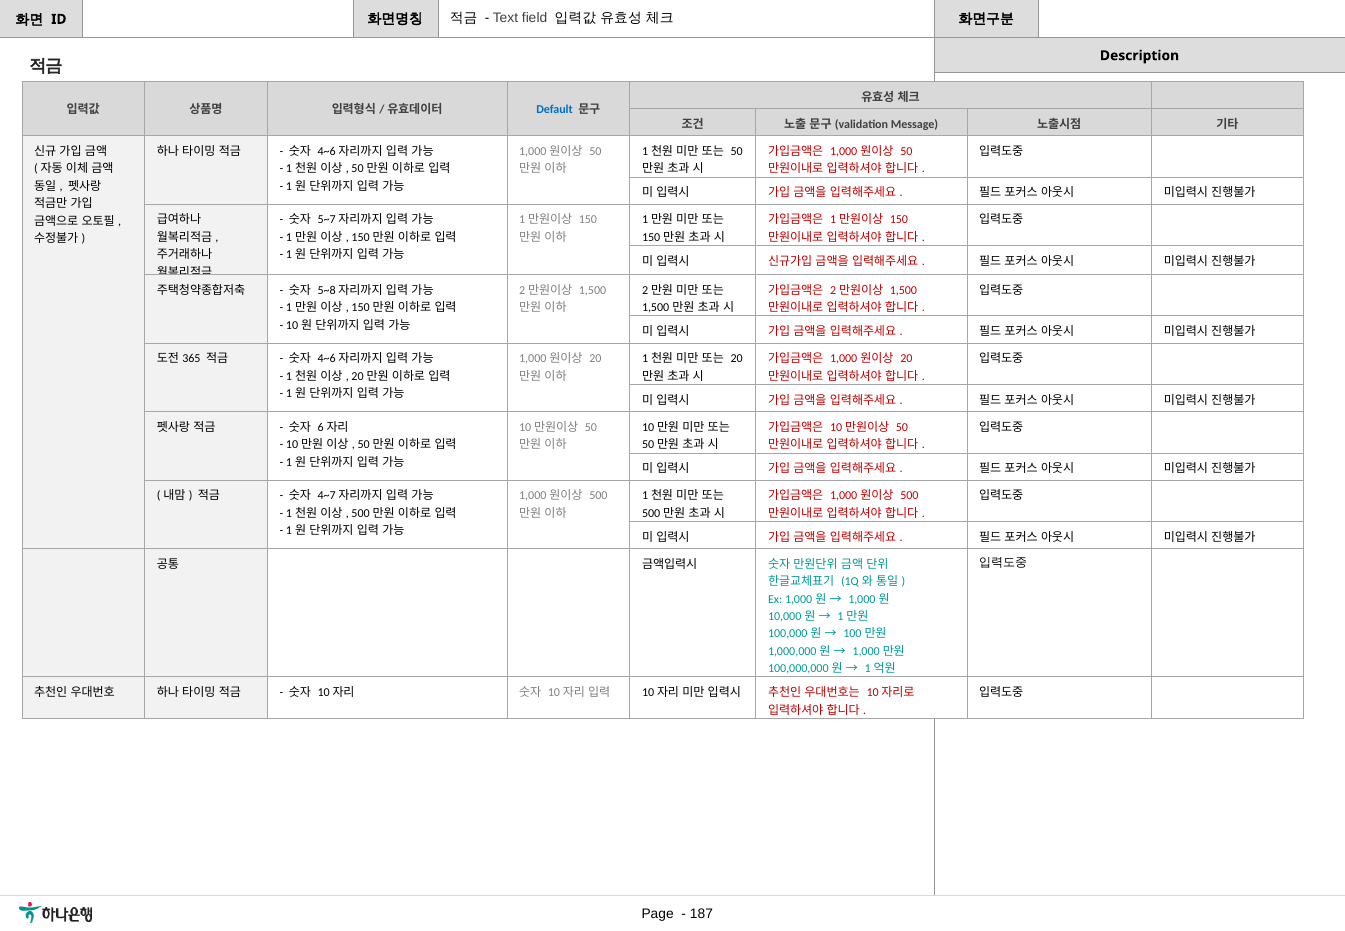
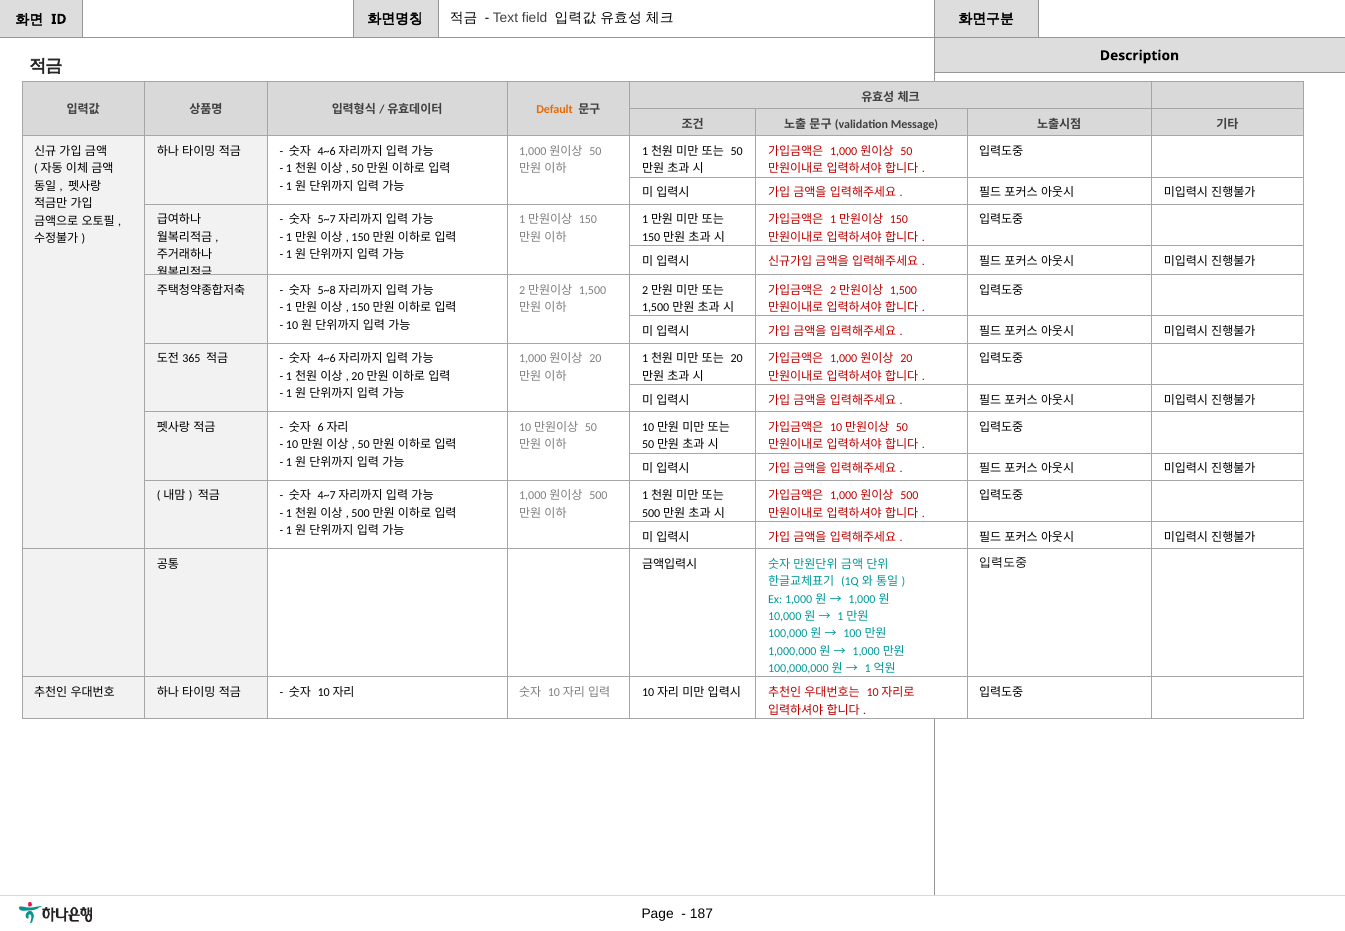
Default colour: blue -> orange
